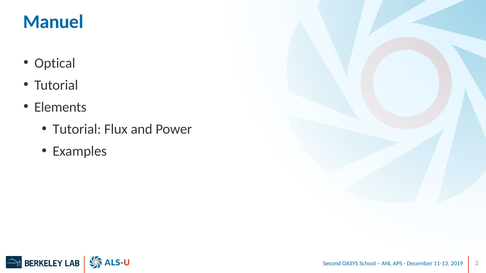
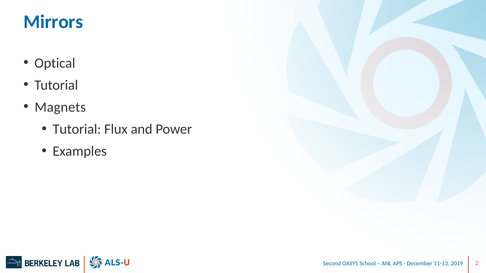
Manuel: Manuel -> Mirrors
Elements: Elements -> Magnets
